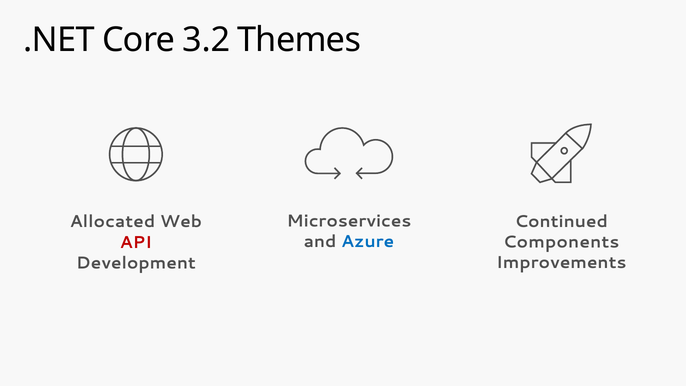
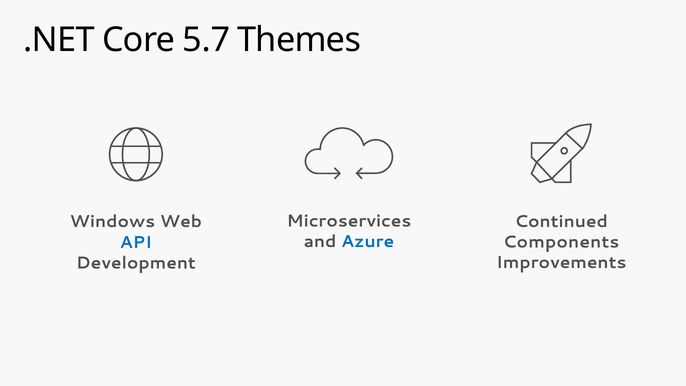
3.2: 3.2 -> 5.7
Allocated: Allocated -> Windows
API colour: red -> blue
